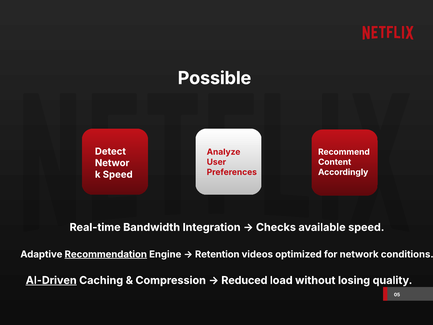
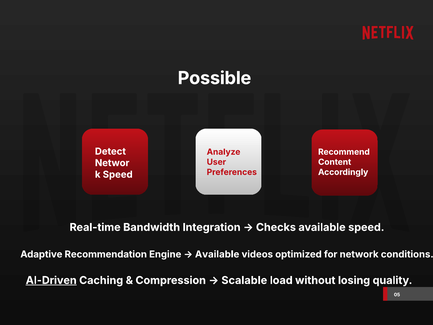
Recommendation underline: present -> none
Retention at (217, 254): Retention -> Available
Reduced: Reduced -> Scalable
